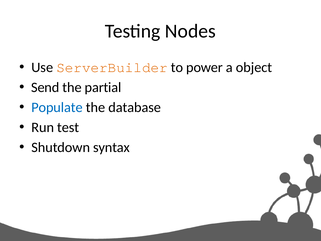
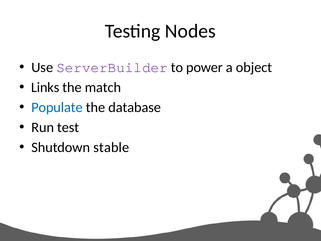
ServerBuilder colour: orange -> purple
Send: Send -> Links
partial: partial -> match
syntax: syntax -> stable
